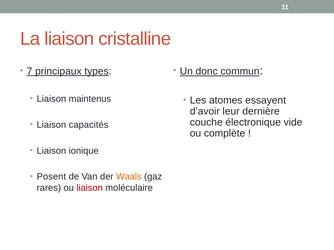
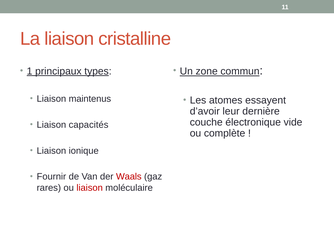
donc: donc -> zone
7: 7 -> 1
Posent: Posent -> Fournir
Waals colour: orange -> red
